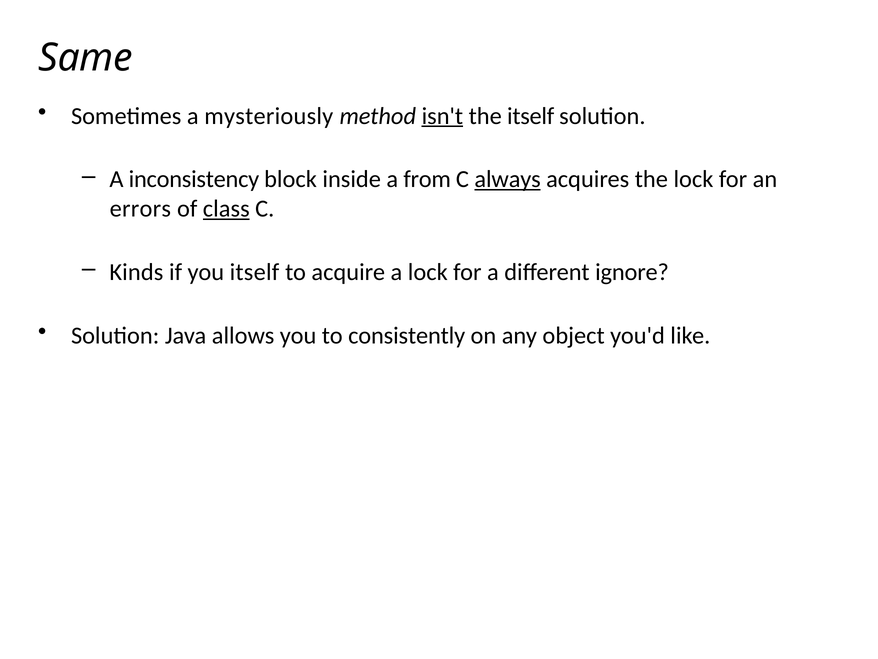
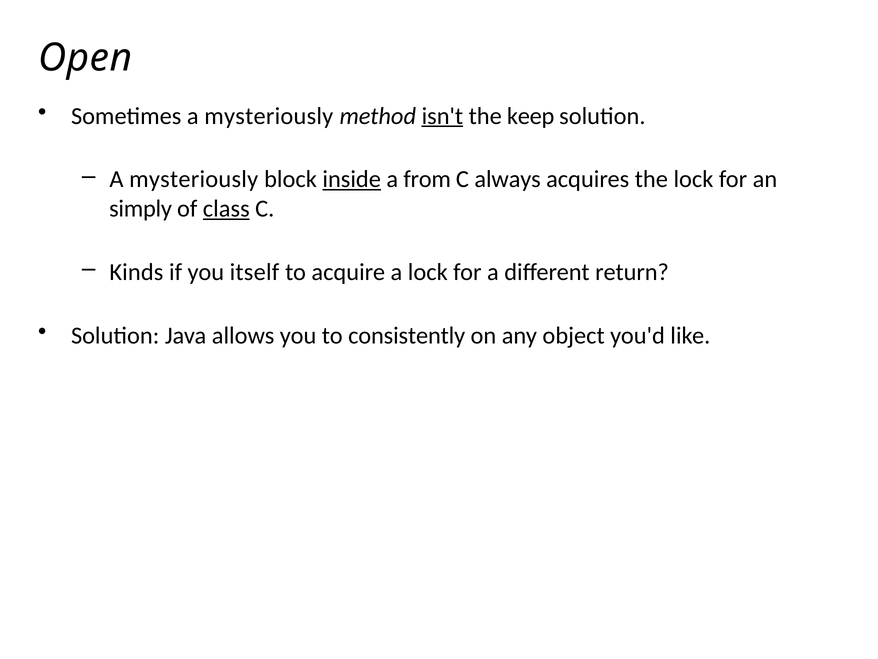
Same: Same -> Open
the itself: itself -> keep
inconsistency at (194, 179): inconsistency -> mysteriously
inside underline: none -> present
always underline: present -> none
errors: errors -> simply
ignore: ignore -> return
